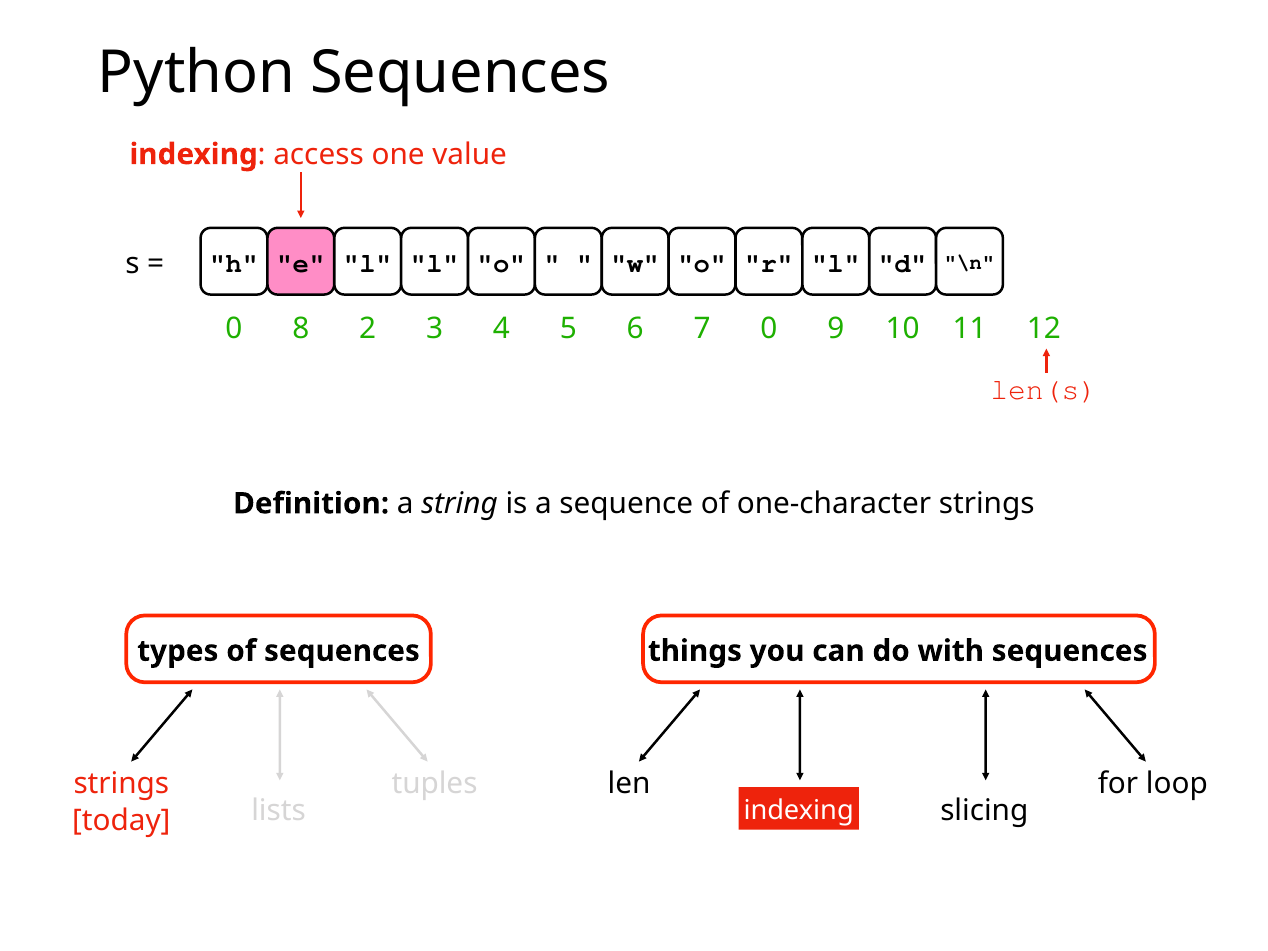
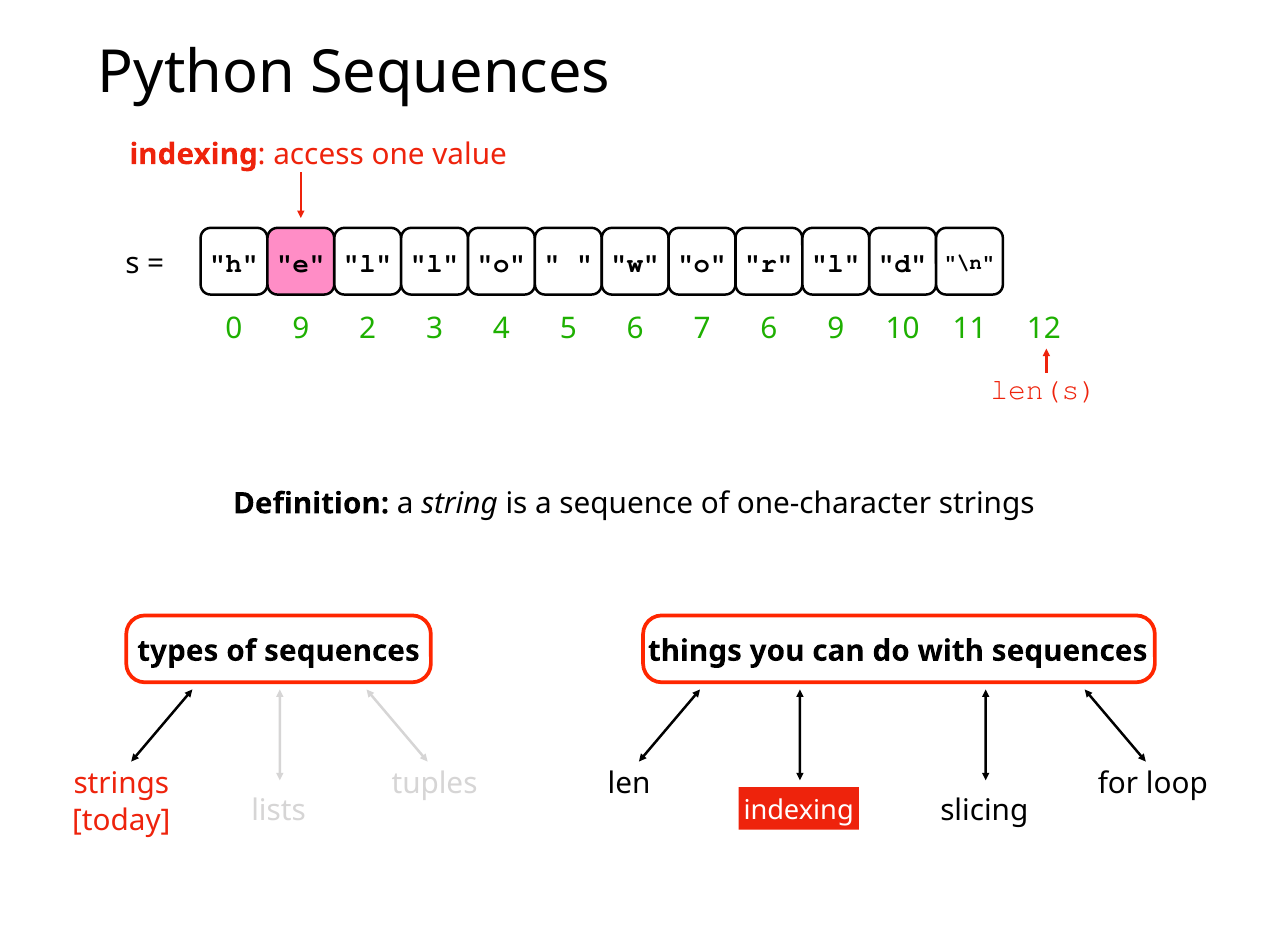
0 8: 8 -> 9
7 0: 0 -> 6
